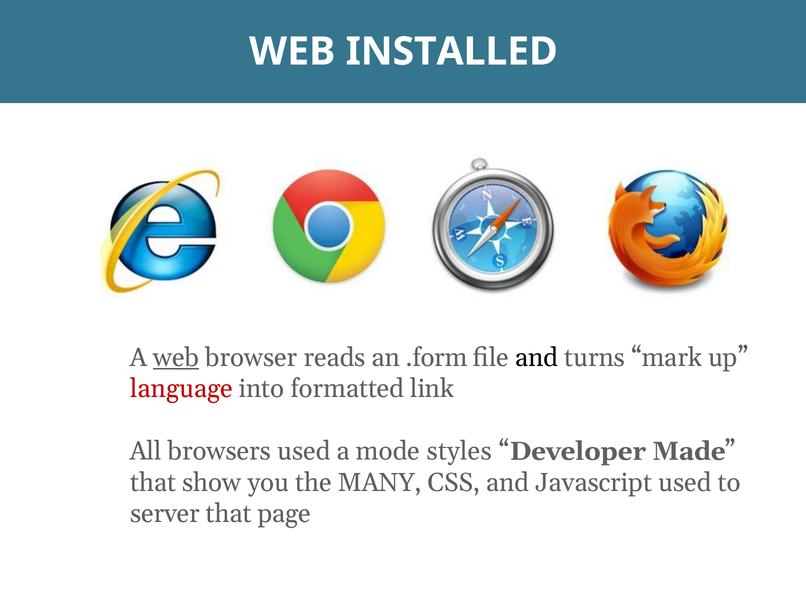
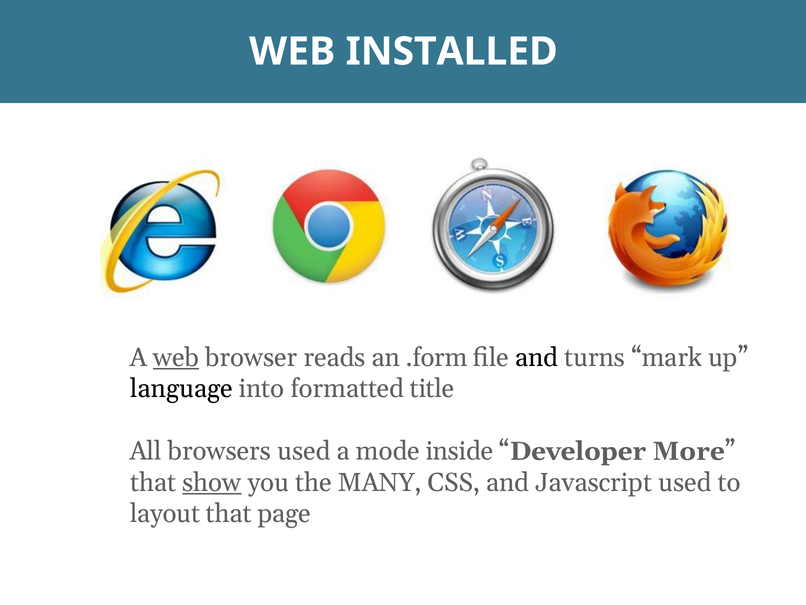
language colour: red -> black
link: link -> title
styles: styles -> inside
Made: Made -> More
show underline: none -> present
server: server -> layout
